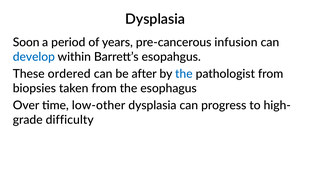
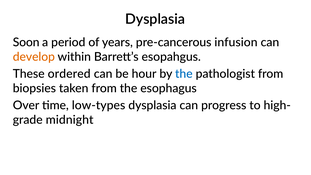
develop colour: blue -> orange
after: after -> hour
low-other: low-other -> low-types
difficulty: difficulty -> midnight
